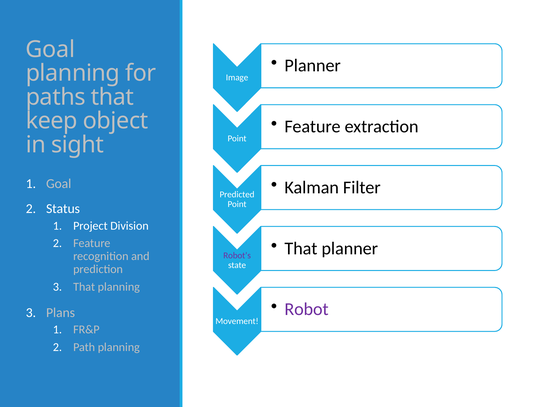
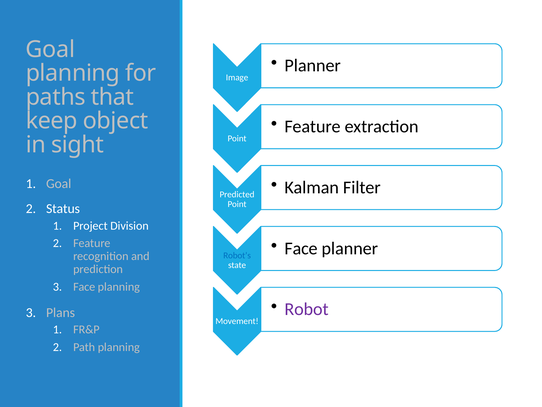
That at (301, 248): That -> Face
Robot’s colour: purple -> blue
That at (84, 286): That -> Face
